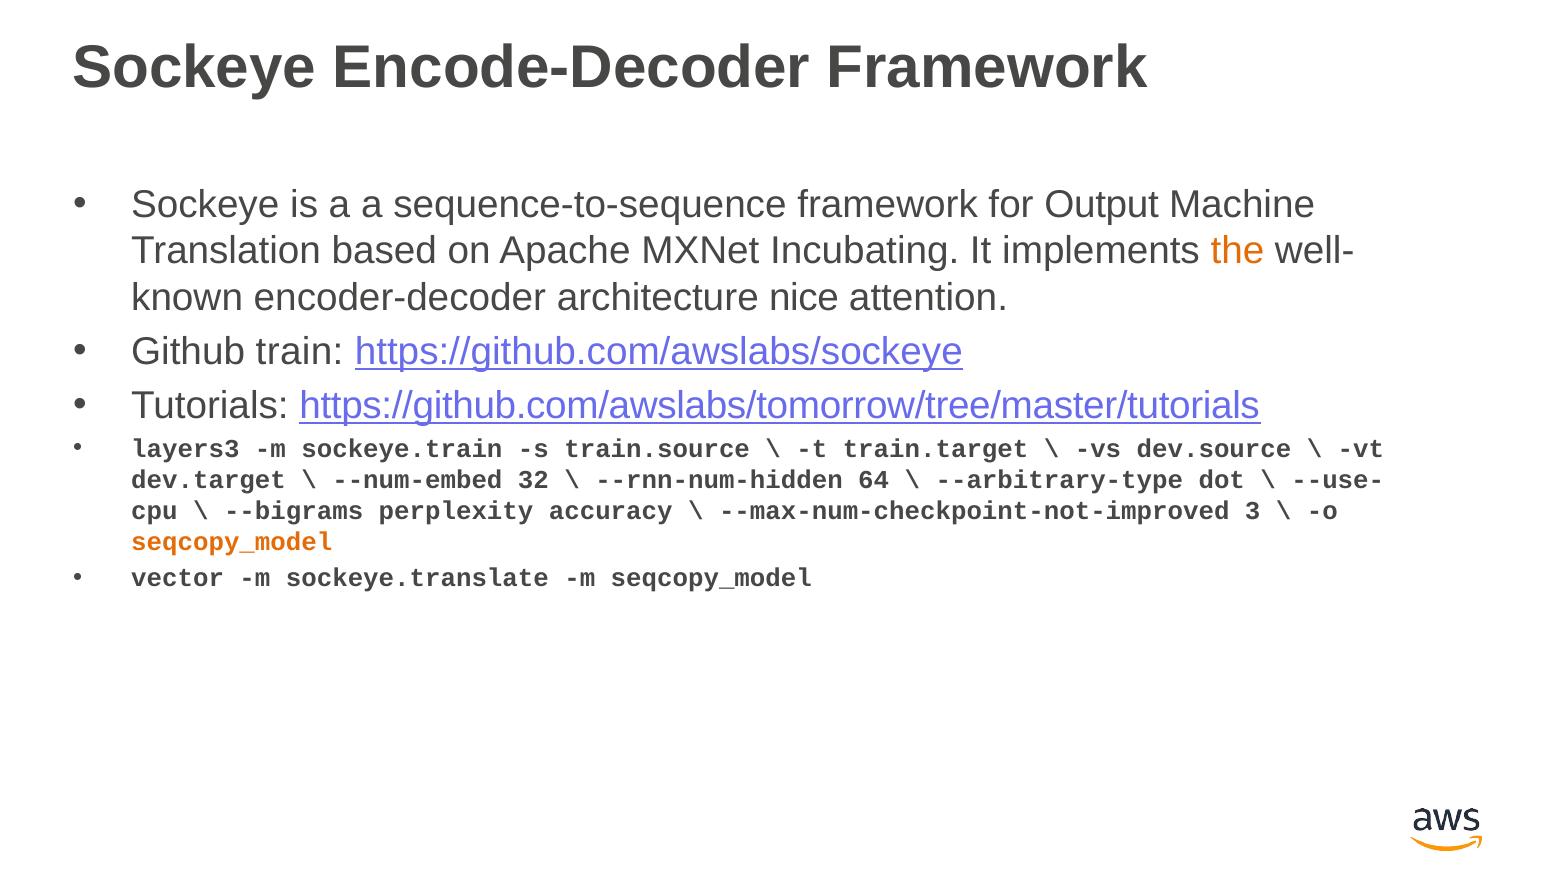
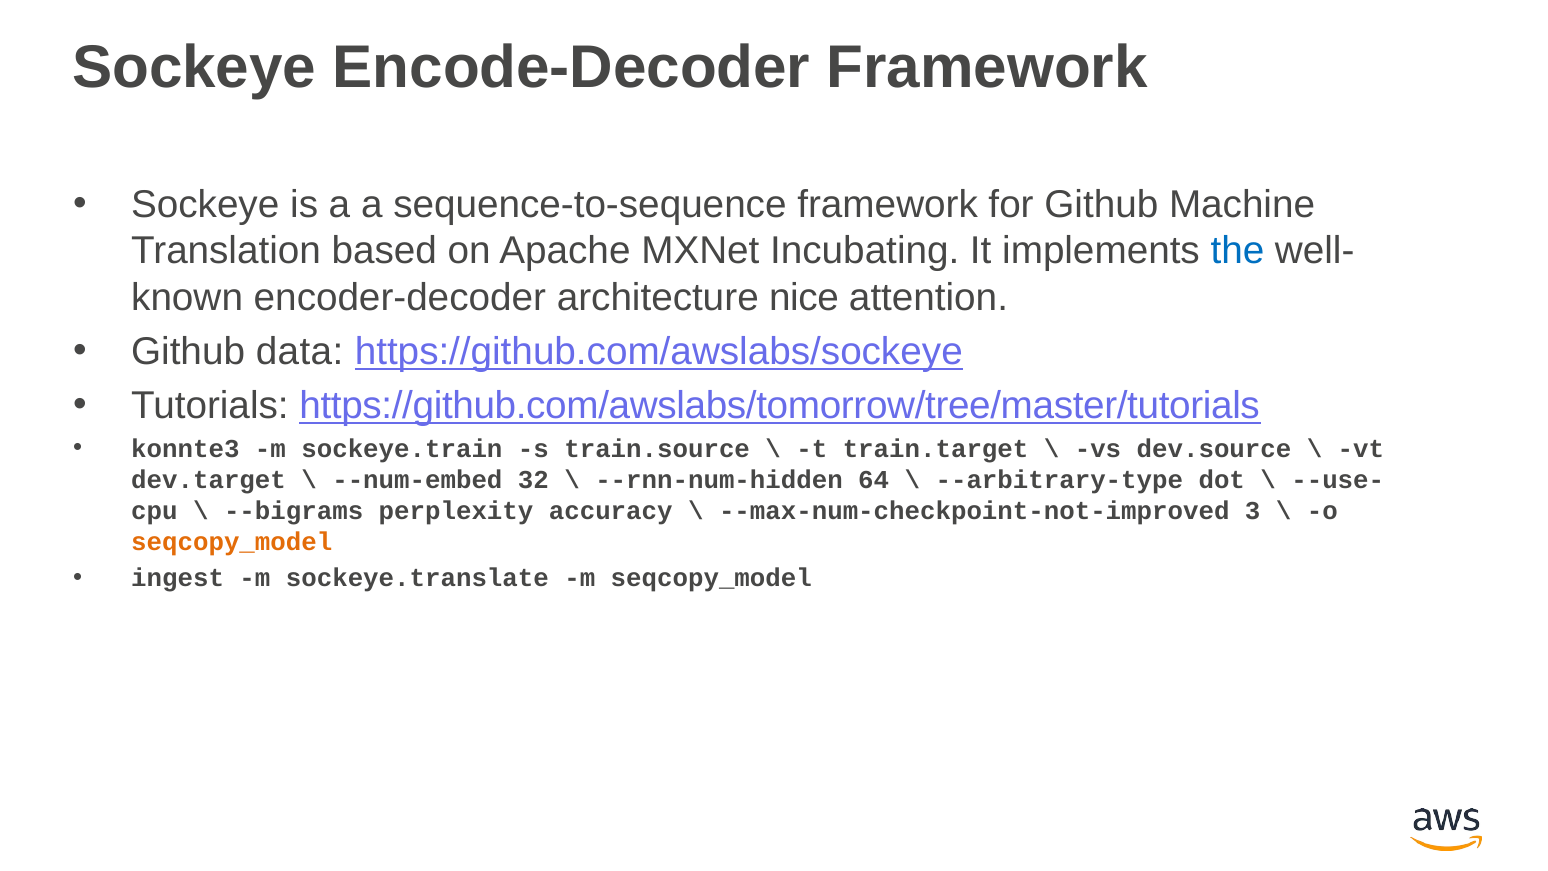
for Output: Output -> Github
the colour: orange -> blue
train: train -> data
layers3: layers3 -> konnte3
vector: vector -> ingest
